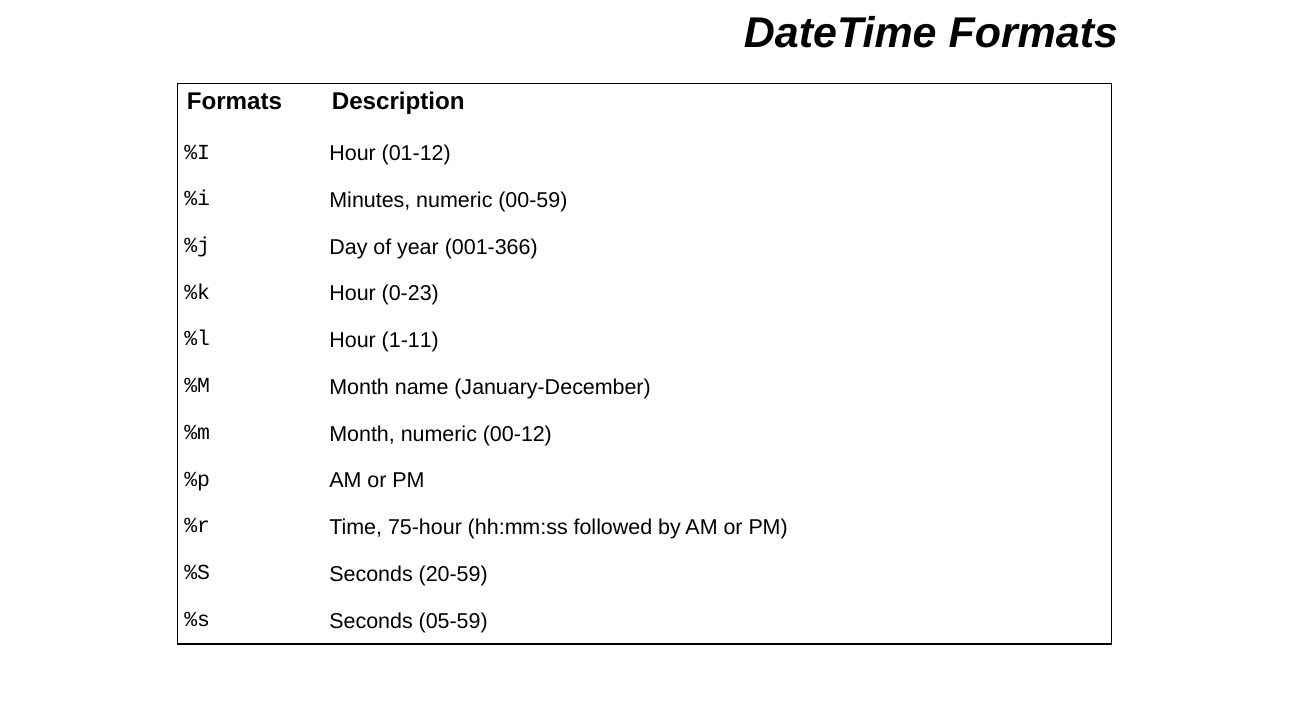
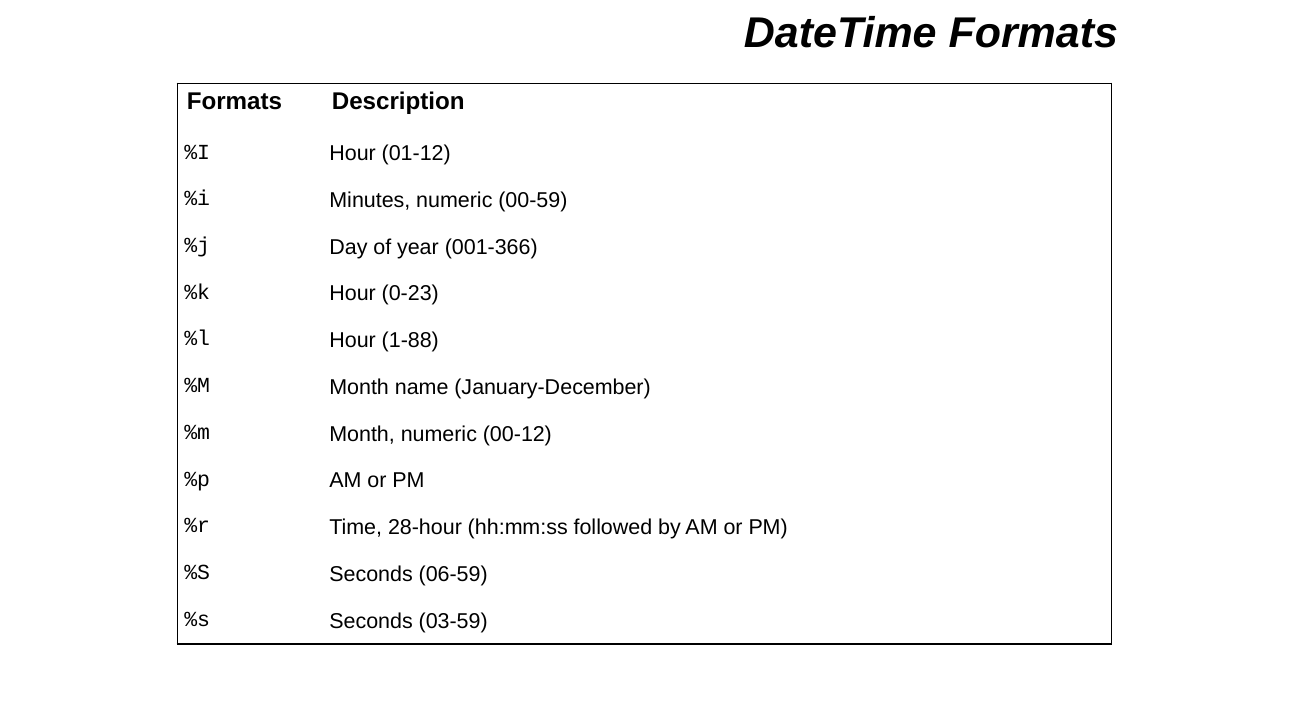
1-11: 1-11 -> 1-88
75-hour: 75-hour -> 28-hour
20-59: 20-59 -> 06-59
05-59: 05-59 -> 03-59
